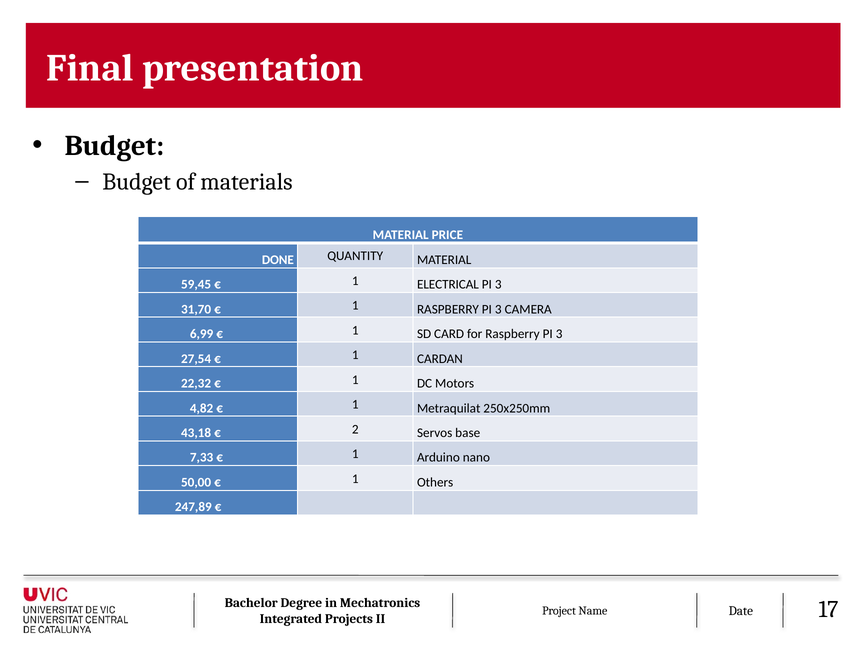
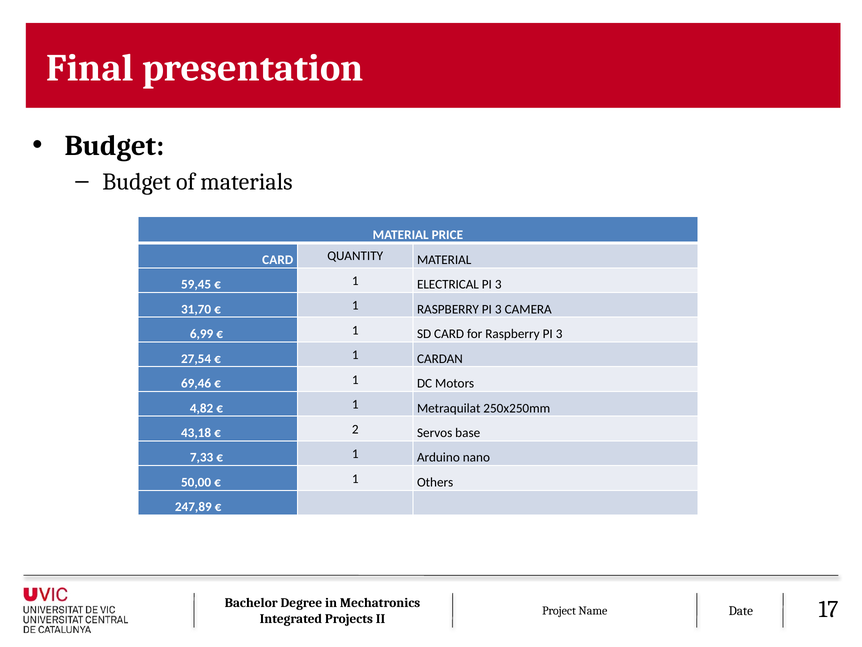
DONE at (278, 260): DONE -> CARD
22,32: 22,32 -> 69,46
